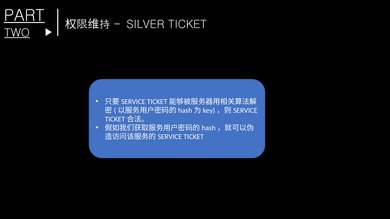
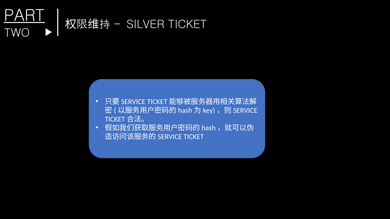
TWO underline: present -> none
